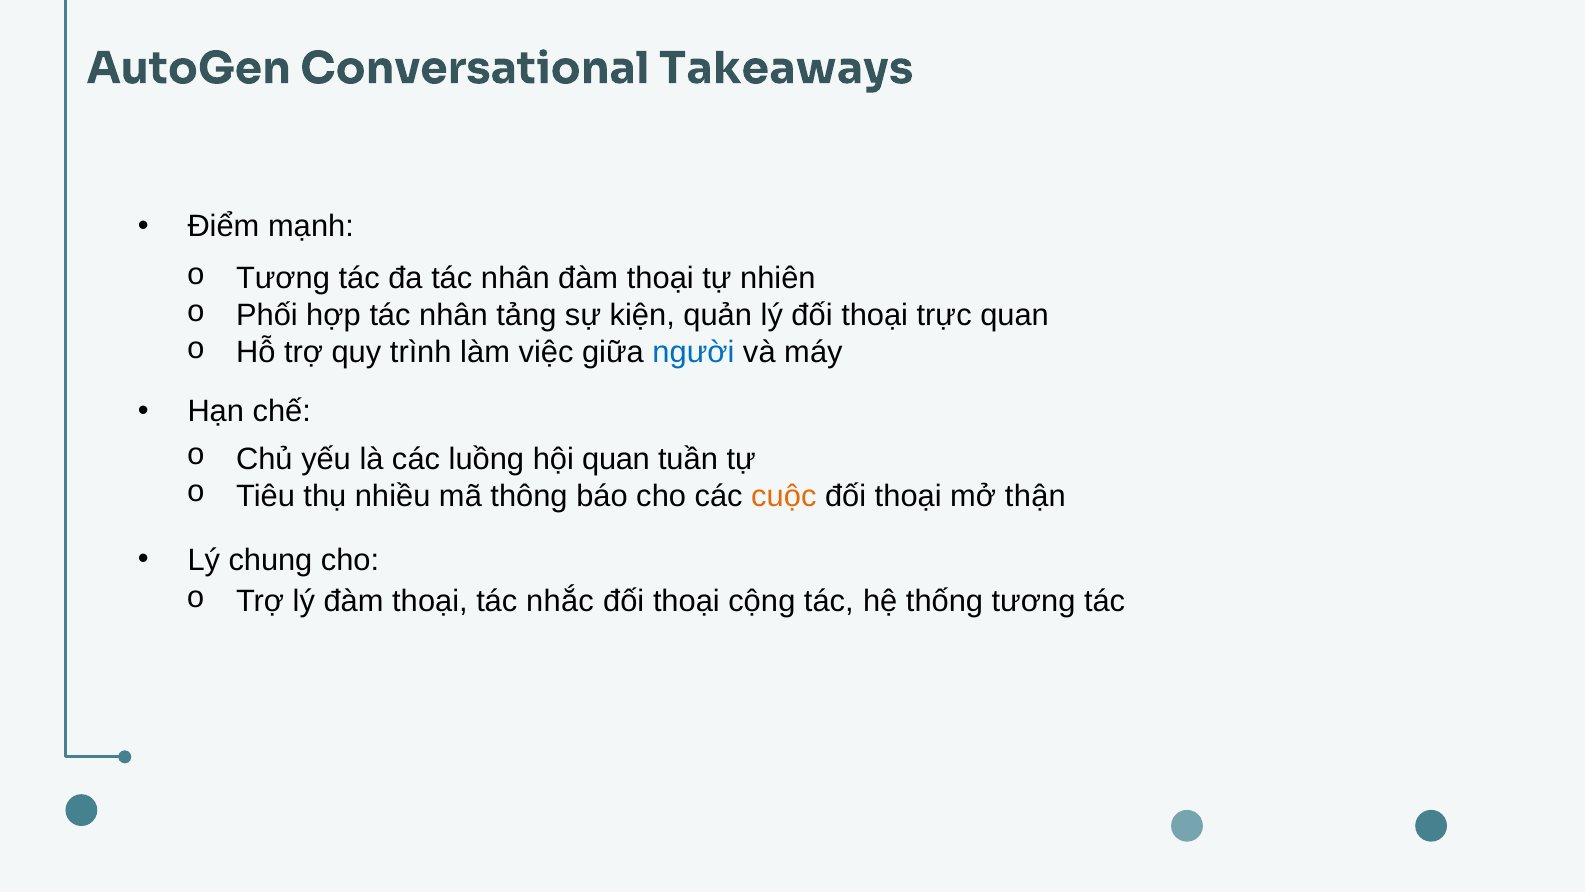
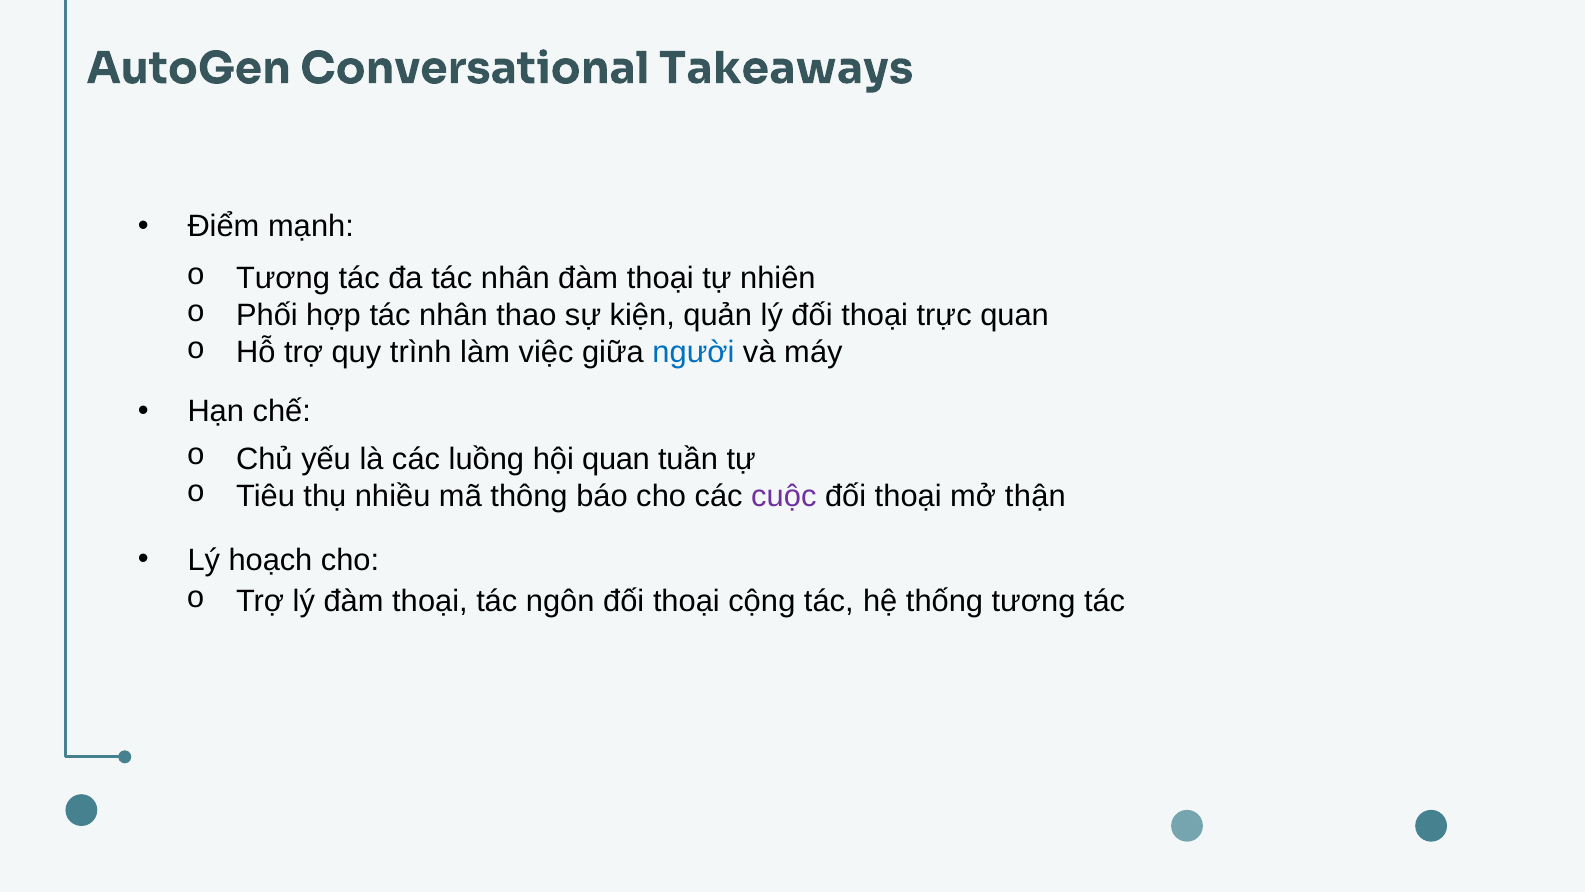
tảng: tảng -> thao
cuộc colour: orange -> purple
chung: chung -> hoạch
nhắc: nhắc -> ngôn
